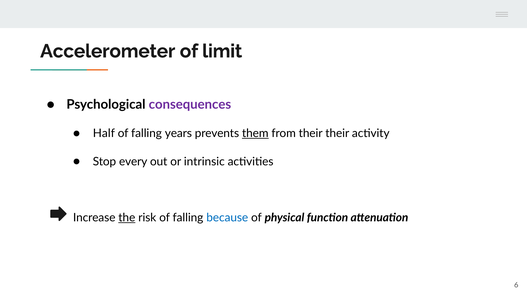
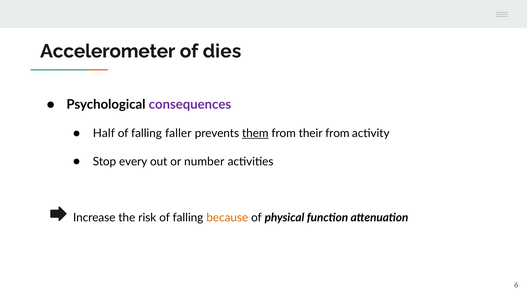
limit: limit -> dies
years: years -> faller
their their: their -> from
intrinsic: intrinsic -> number
the underline: present -> none
because colour: blue -> orange
